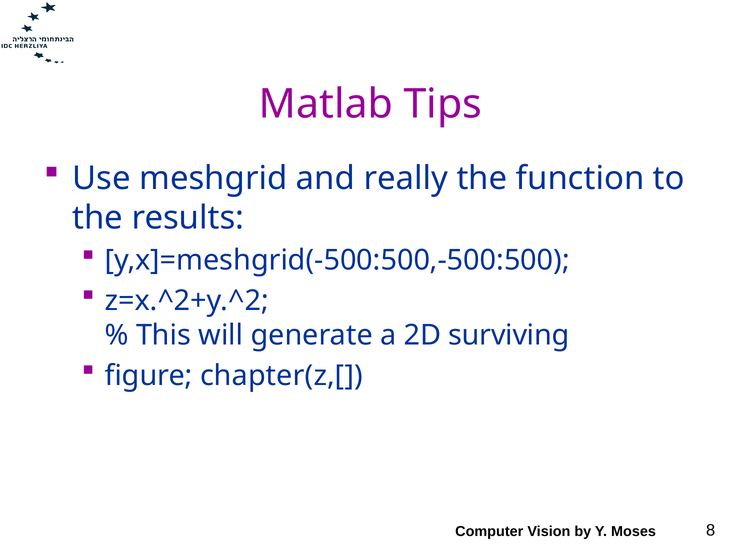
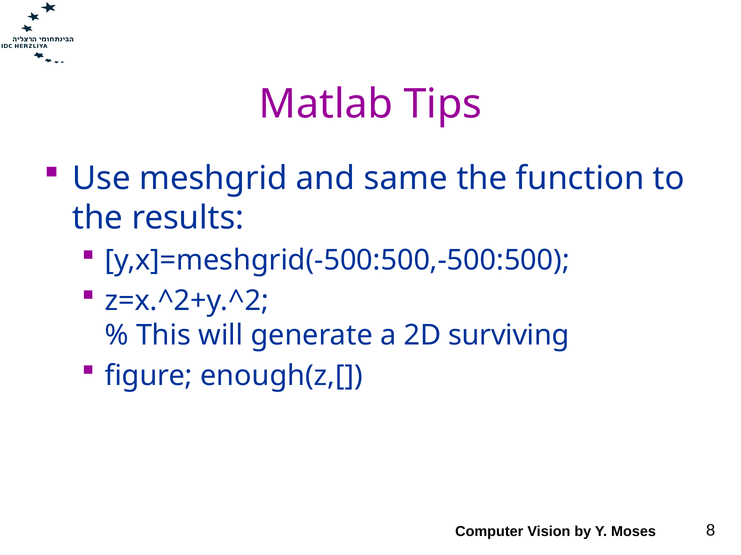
really: really -> same
chapter(z,[: chapter(z,[ -> enough(z,[
